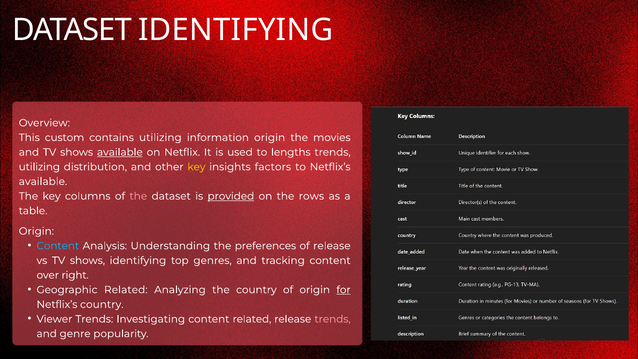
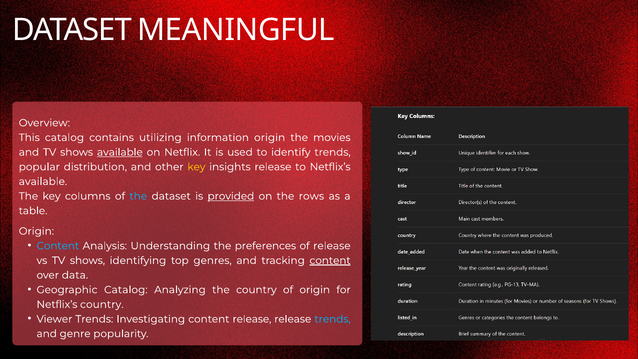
DATASET IDENTIFYING: IDENTIFYING -> MEANINGFUL
This custom: custom -> catalog
lengths: lengths -> identify
utilizing at (39, 167): utilizing -> popular
insights factors: factors -> release
the at (138, 196) colour: pink -> light blue
content at (330, 260) underline: none -> present
right: right -> data
Geographic Related: Related -> Catalog
for underline: present -> none
content related: related -> release
trends at (333, 319) colour: pink -> light blue
